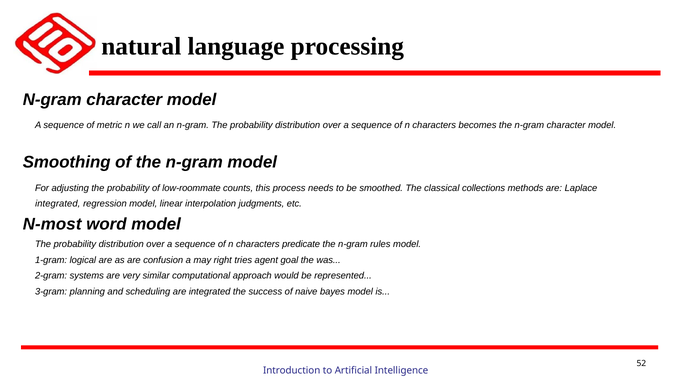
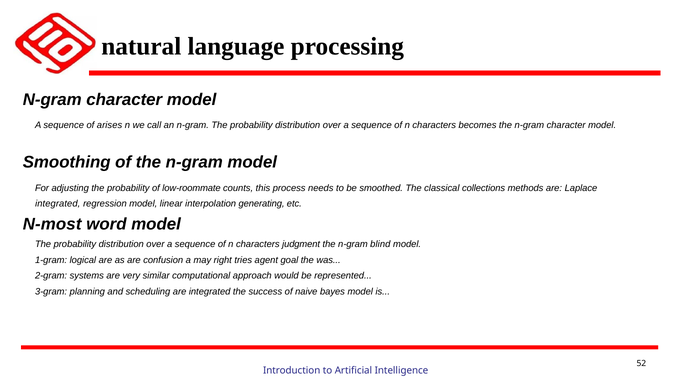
metric: metric -> arises
judgments: judgments -> generating
predicate: predicate -> judgment
rules: rules -> blind
